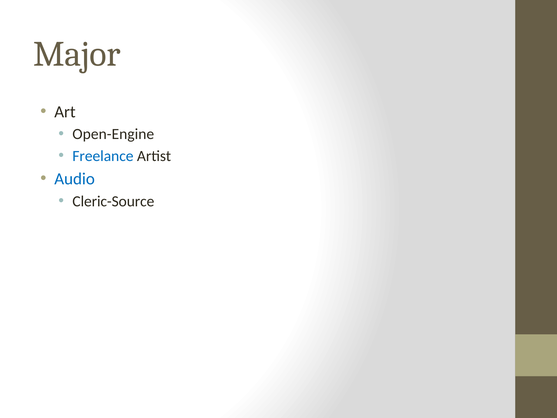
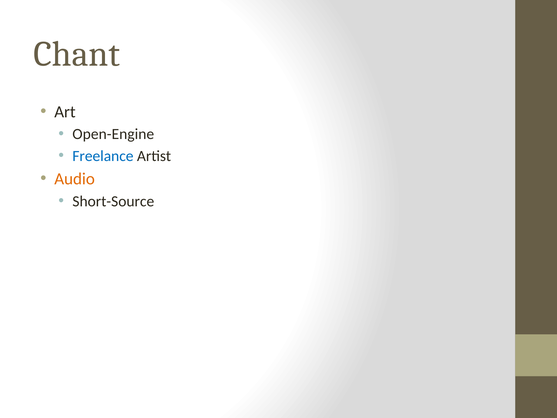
Major: Major -> Chant
Audio colour: blue -> orange
Cleric-Source: Cleric-Source -> Short-Source
